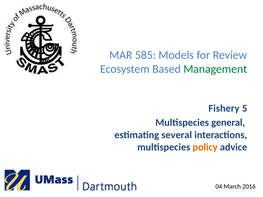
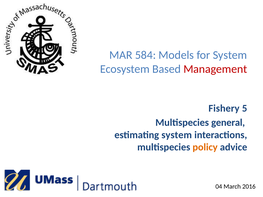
585: 585 -> 584
for Review: Review -> System
Management colour: green -> red
estimating several: several -> system
